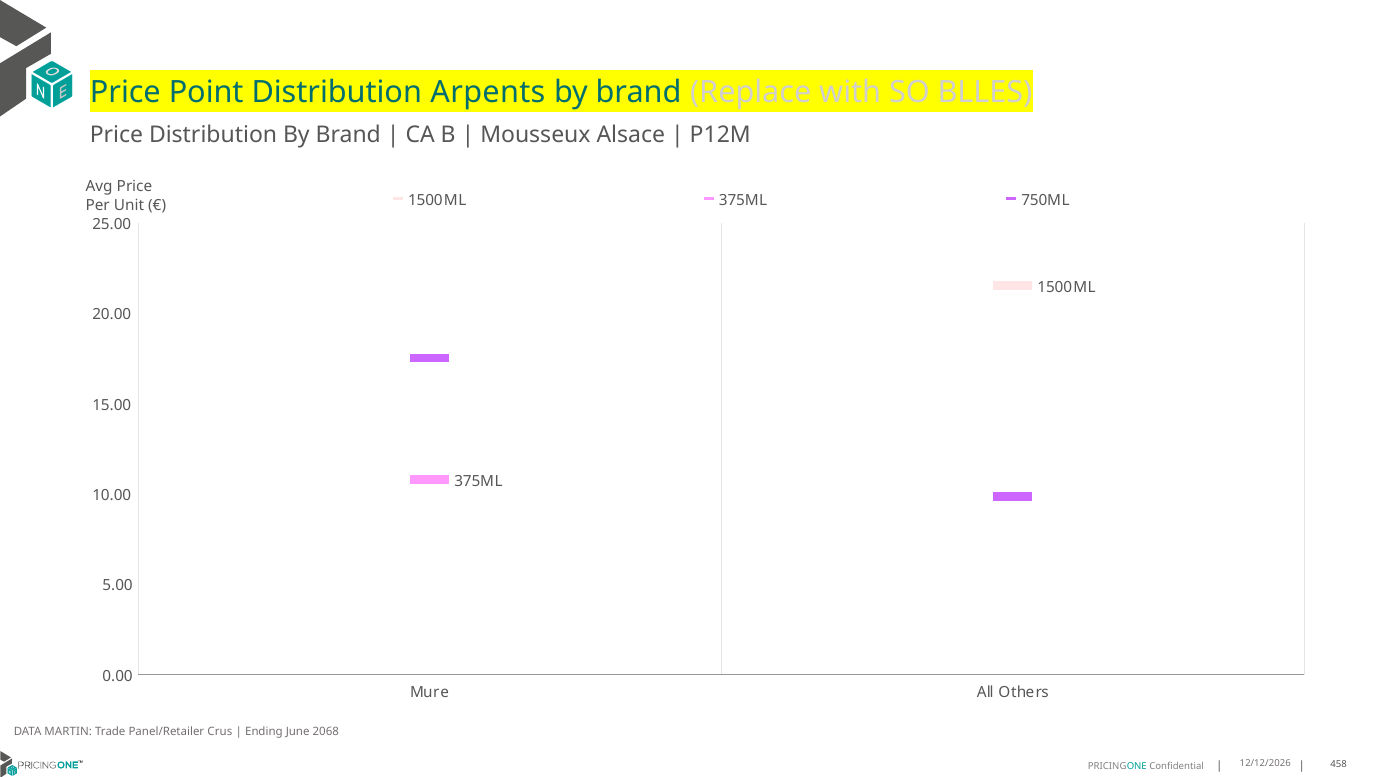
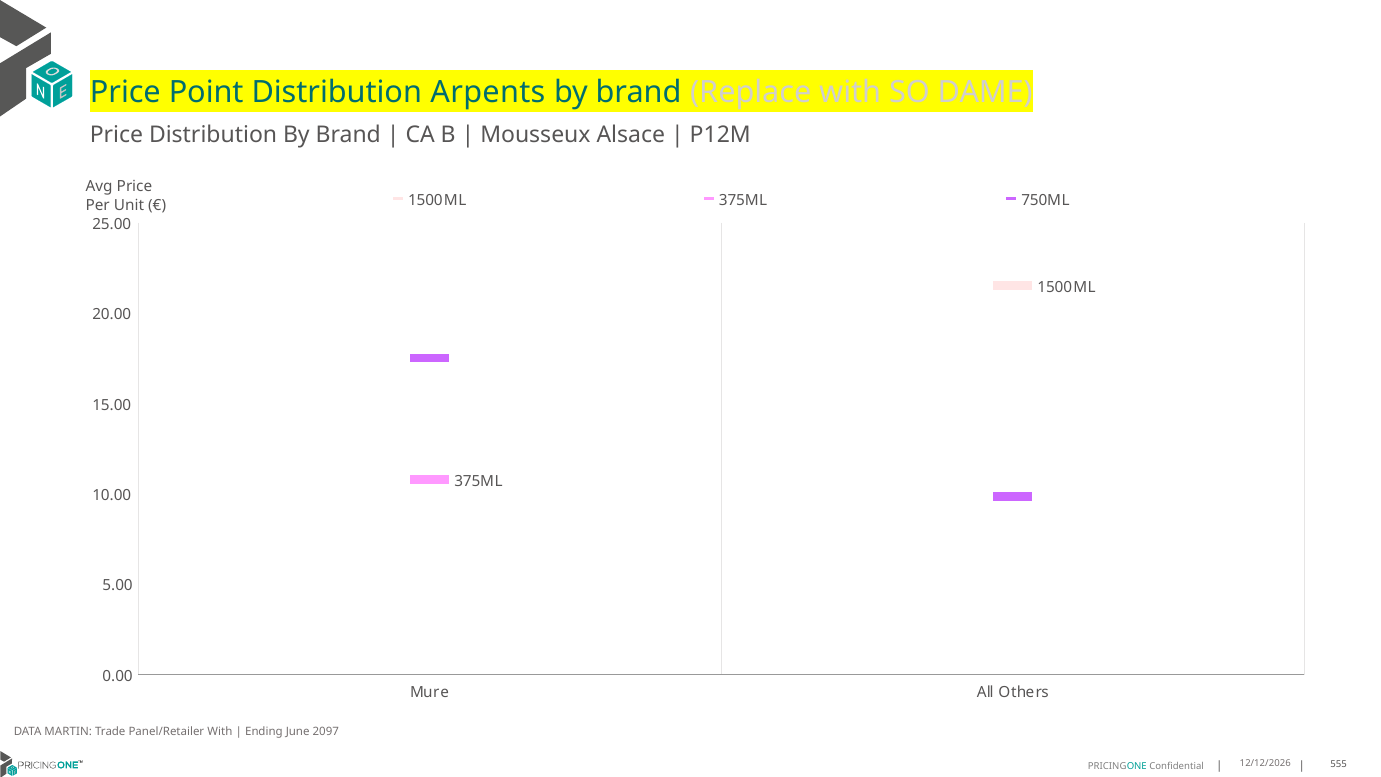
BLLES: BLLES -> DAME
Panel/Retailer Crus: Crus -> With
2068: 2068 -> 2097
458: 458 -> 555
